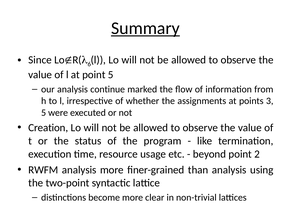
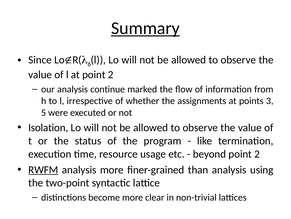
at point 5: 5 -> 2
Creation: Creation -> Isolation
RWFM underline: none -> present
